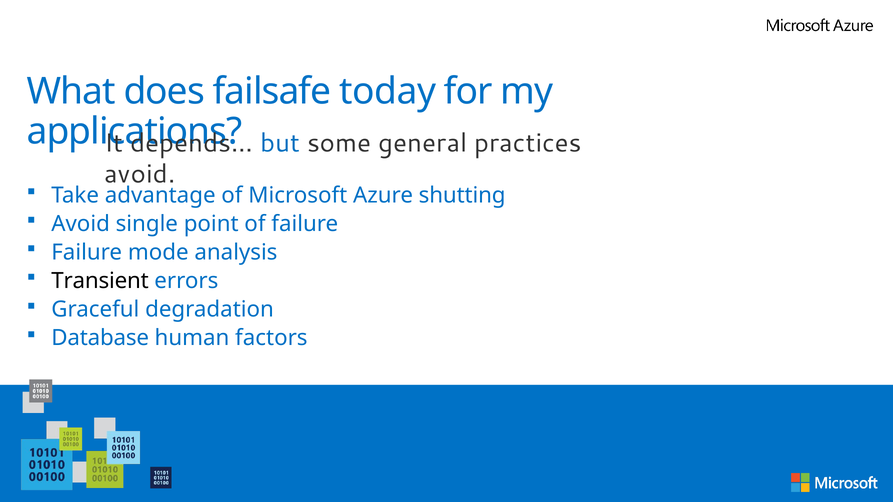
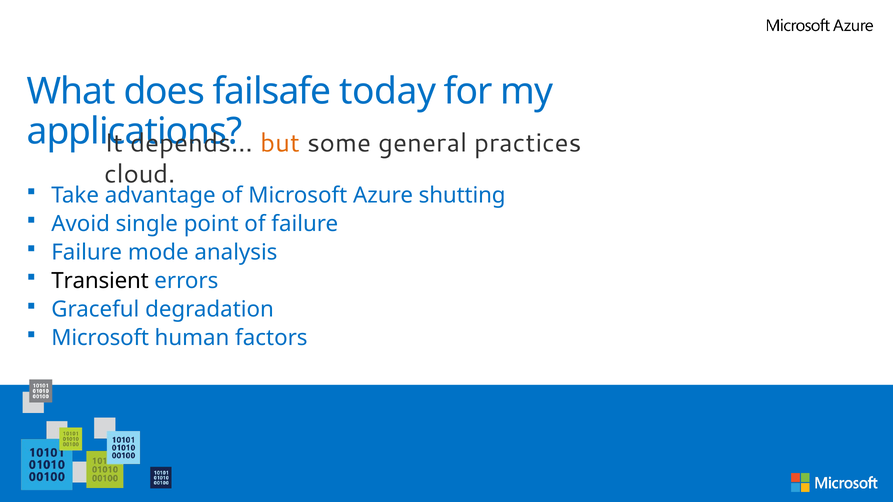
but colour: blue -> orange
avoid at (140, 174): avoid -> cloud
Database at (100, 338): Database -> Microsoft
